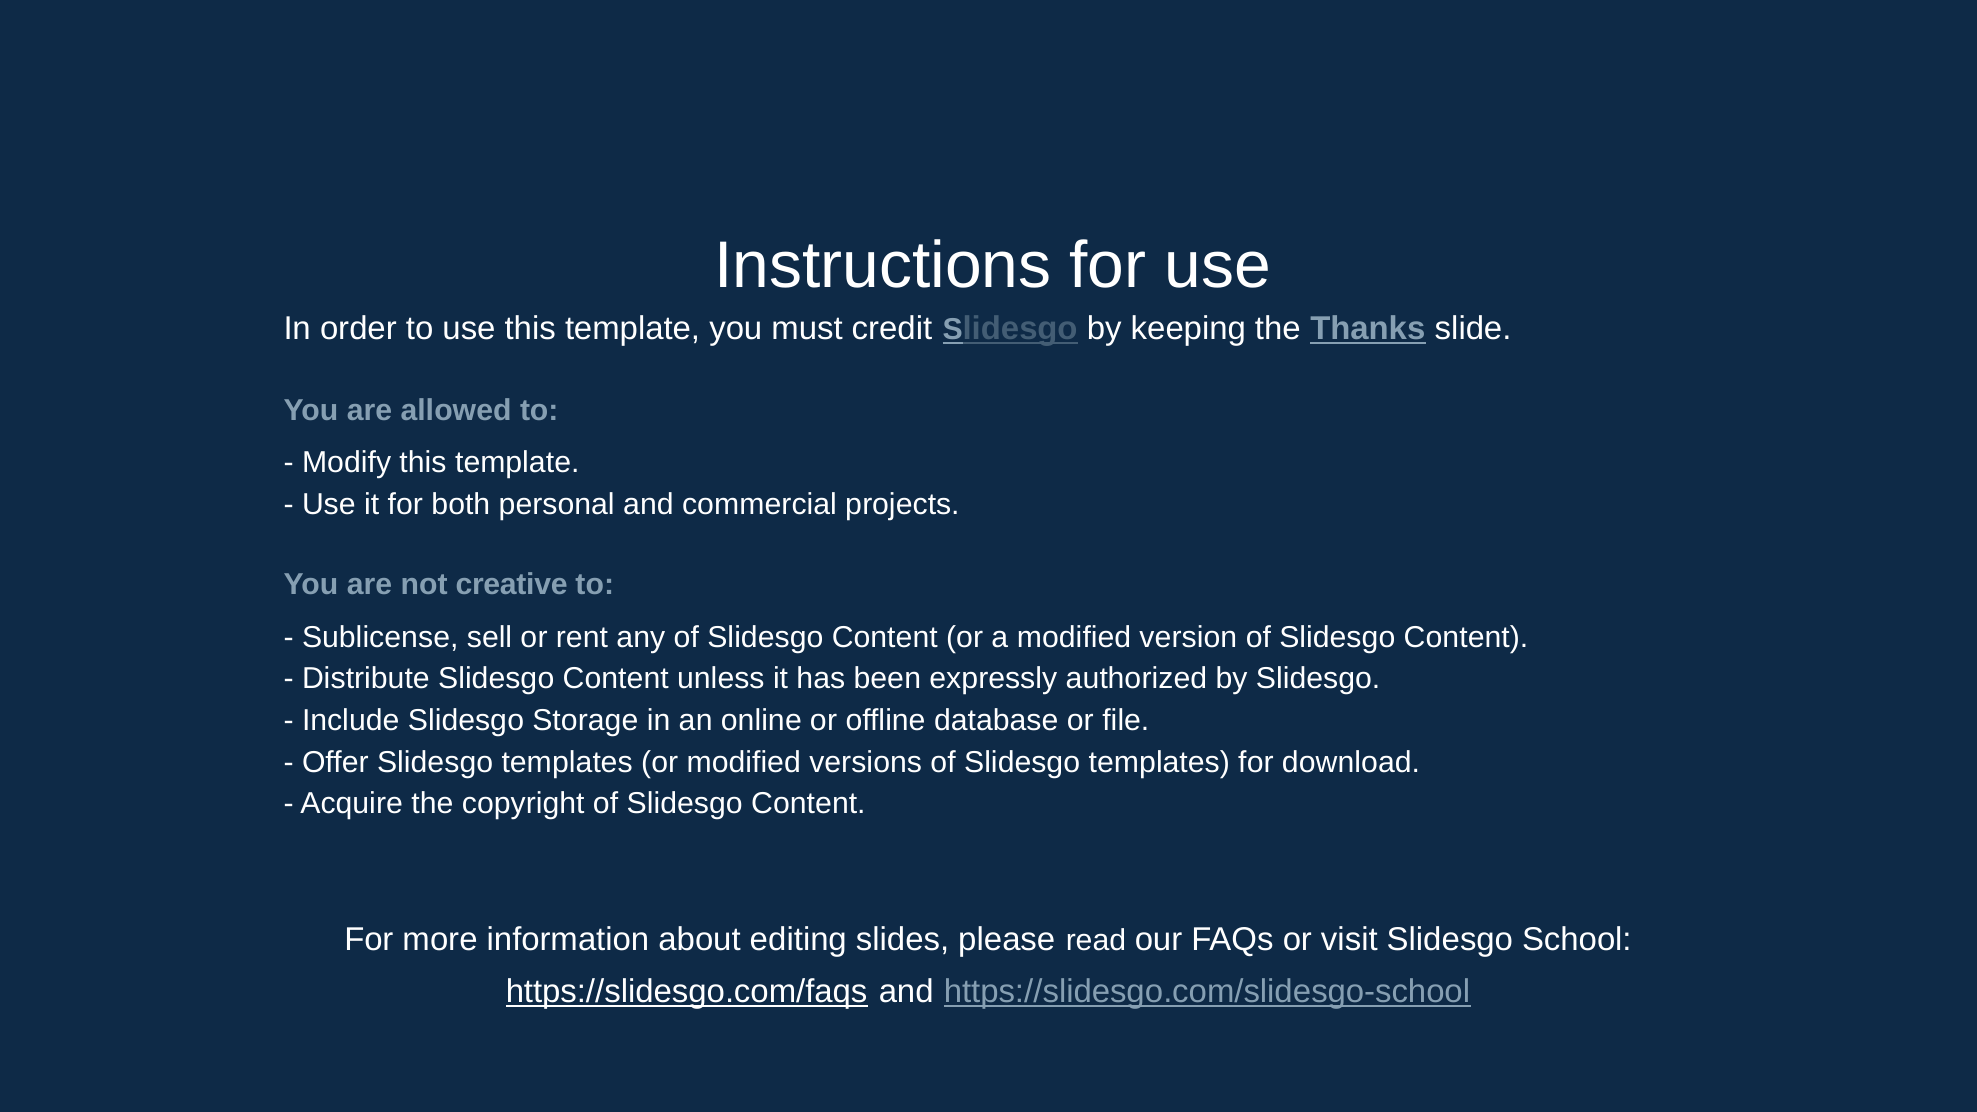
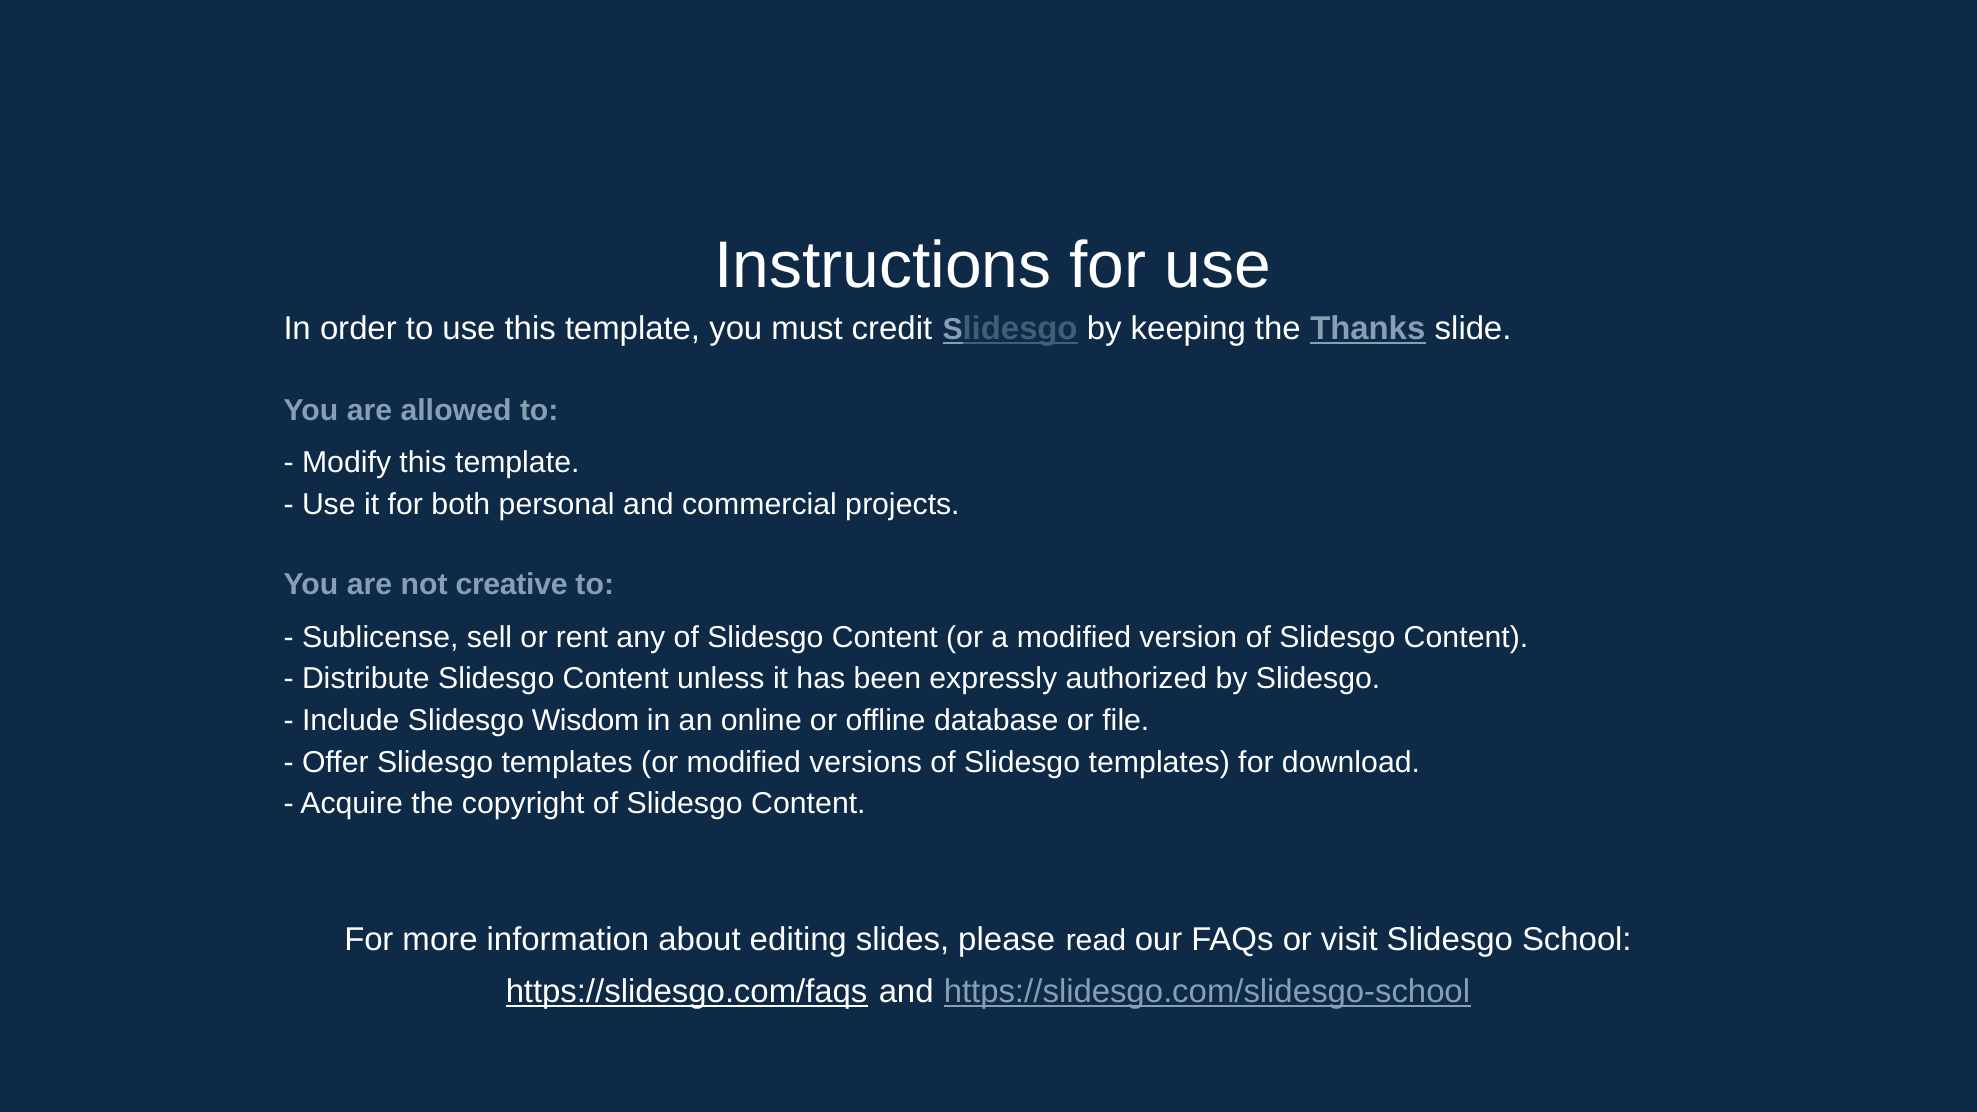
Storage: Storage -> Wisdom
